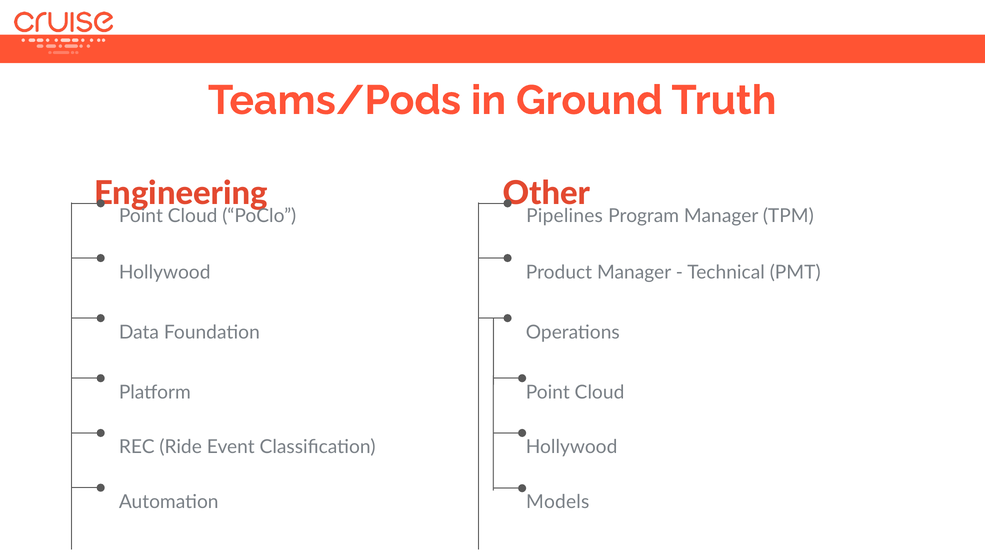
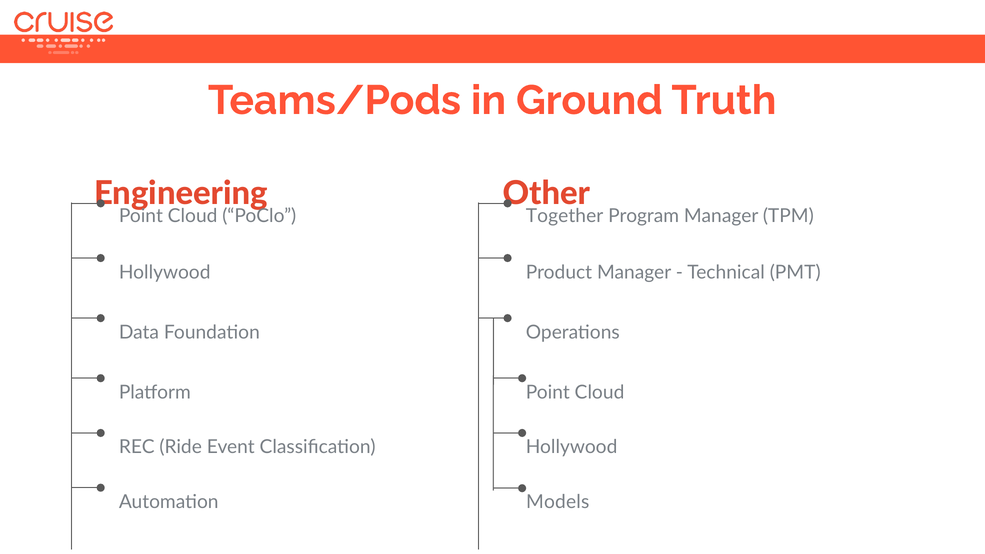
Pipelines: Pipelines -> Together
